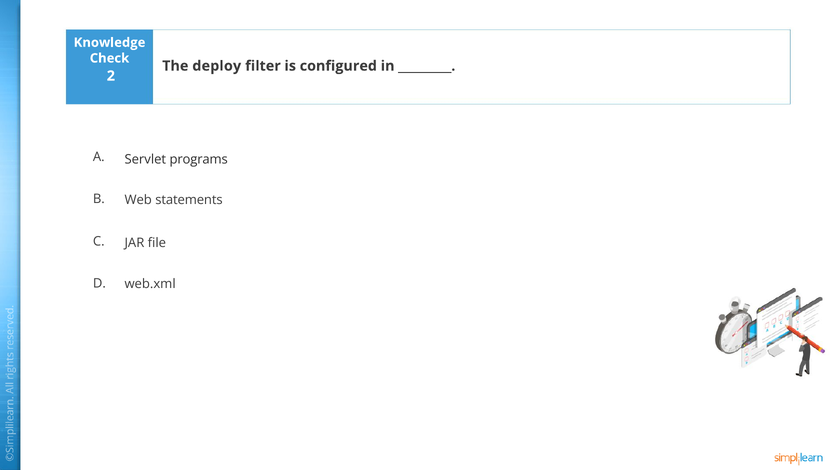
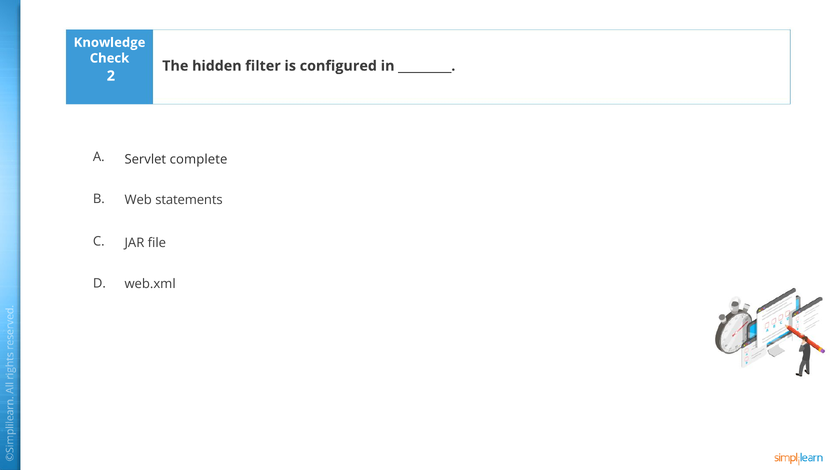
deploy: deploy -> hidden
programs: programs -> complete
